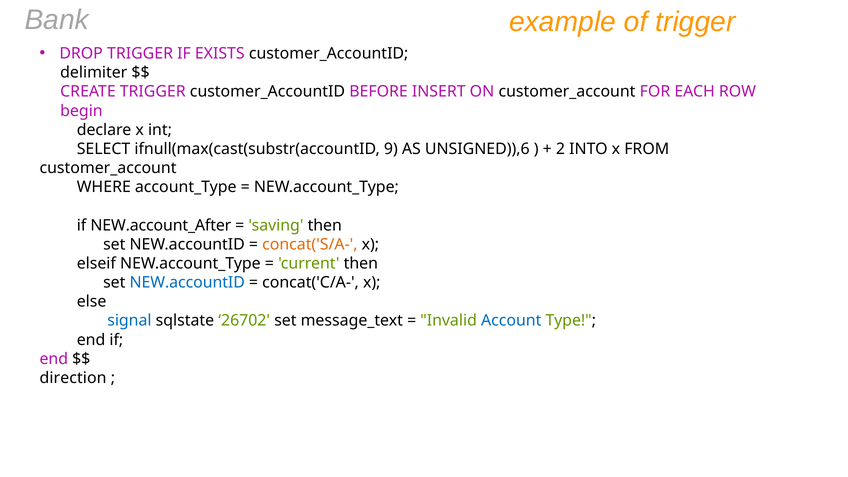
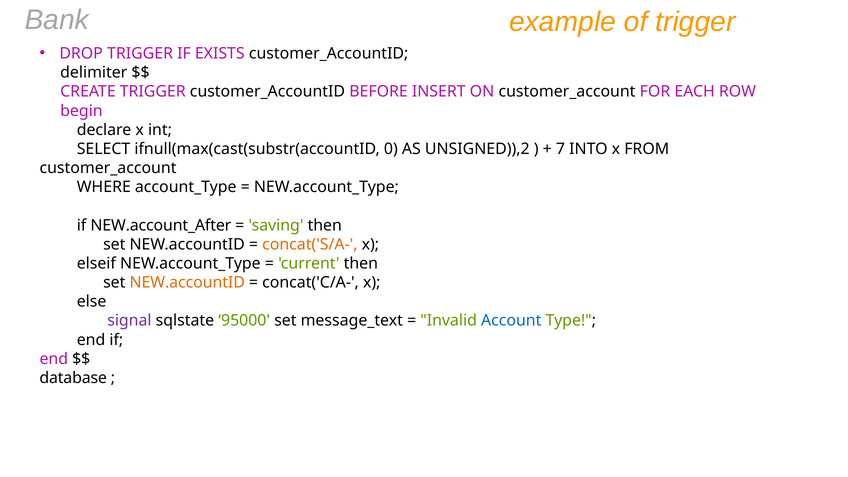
9: 9 -> 0
UNSIGNED)),6: UNSIGNED)),6 -> UNSIGNED)),2
2: 2 -> 7
NEW.accountID at (187, 283) colour: blue -> orange
signal colour: blue -> purple
26702: 26702 -> 95000
direction: direction -> database
